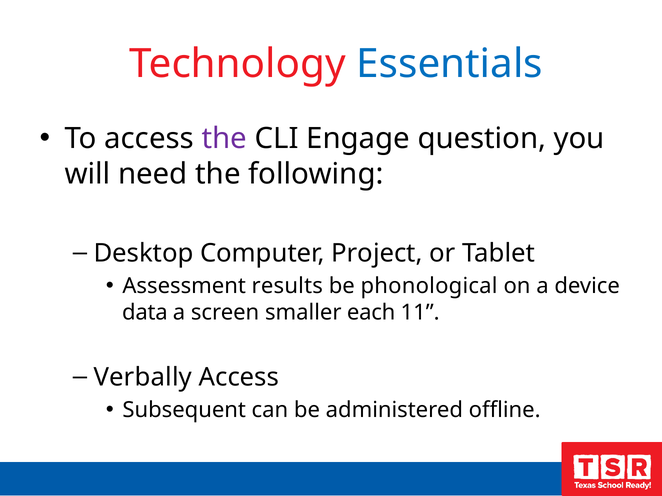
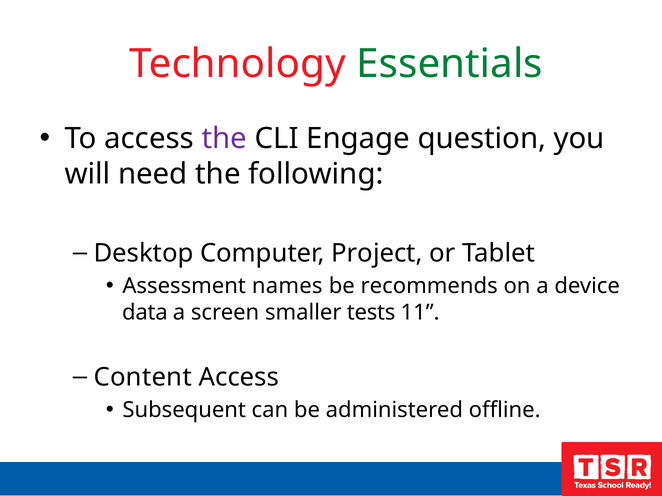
Essentials colour: blue -> green
results: results -> names
phonological: phonological -> recommends
each: each -> tests
Verbally: Verbally -> Content
